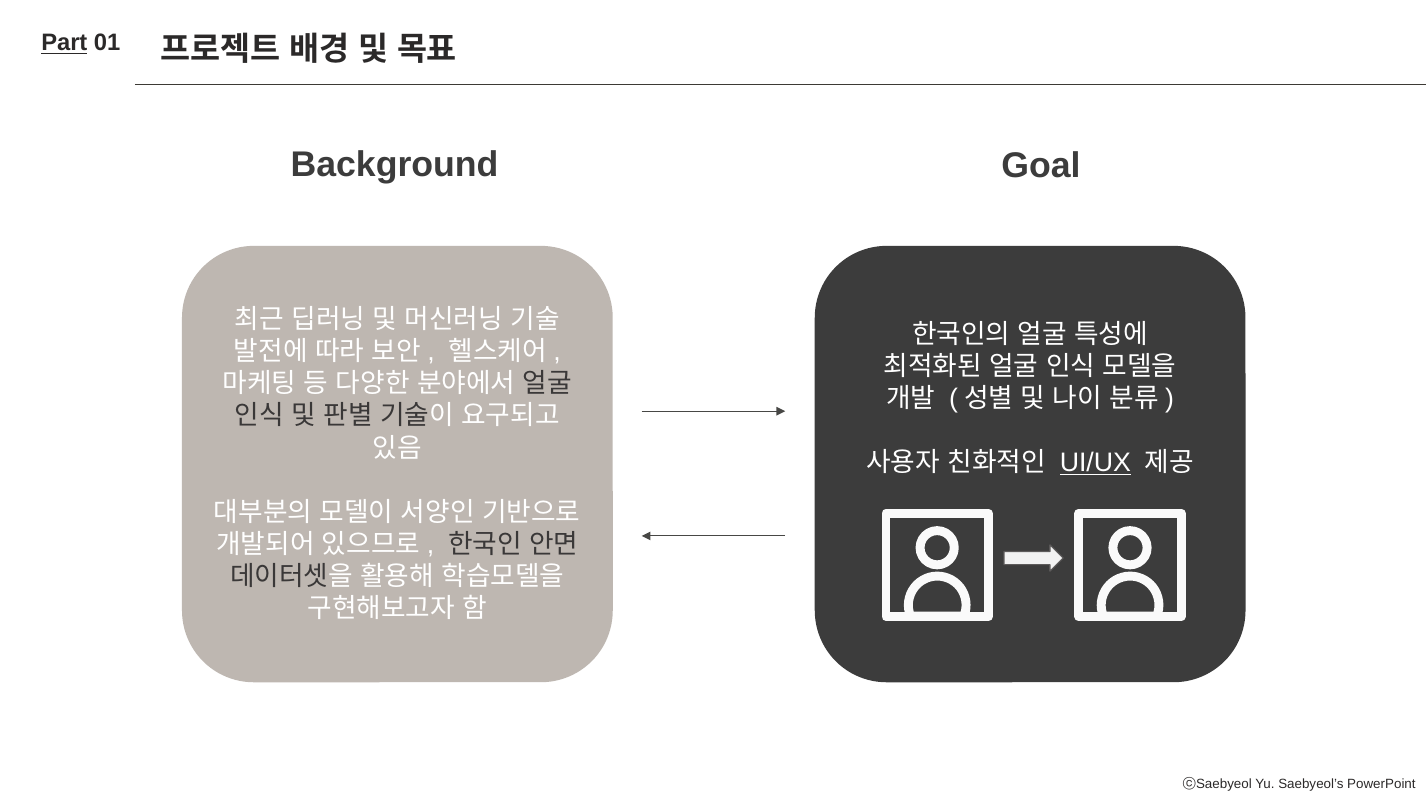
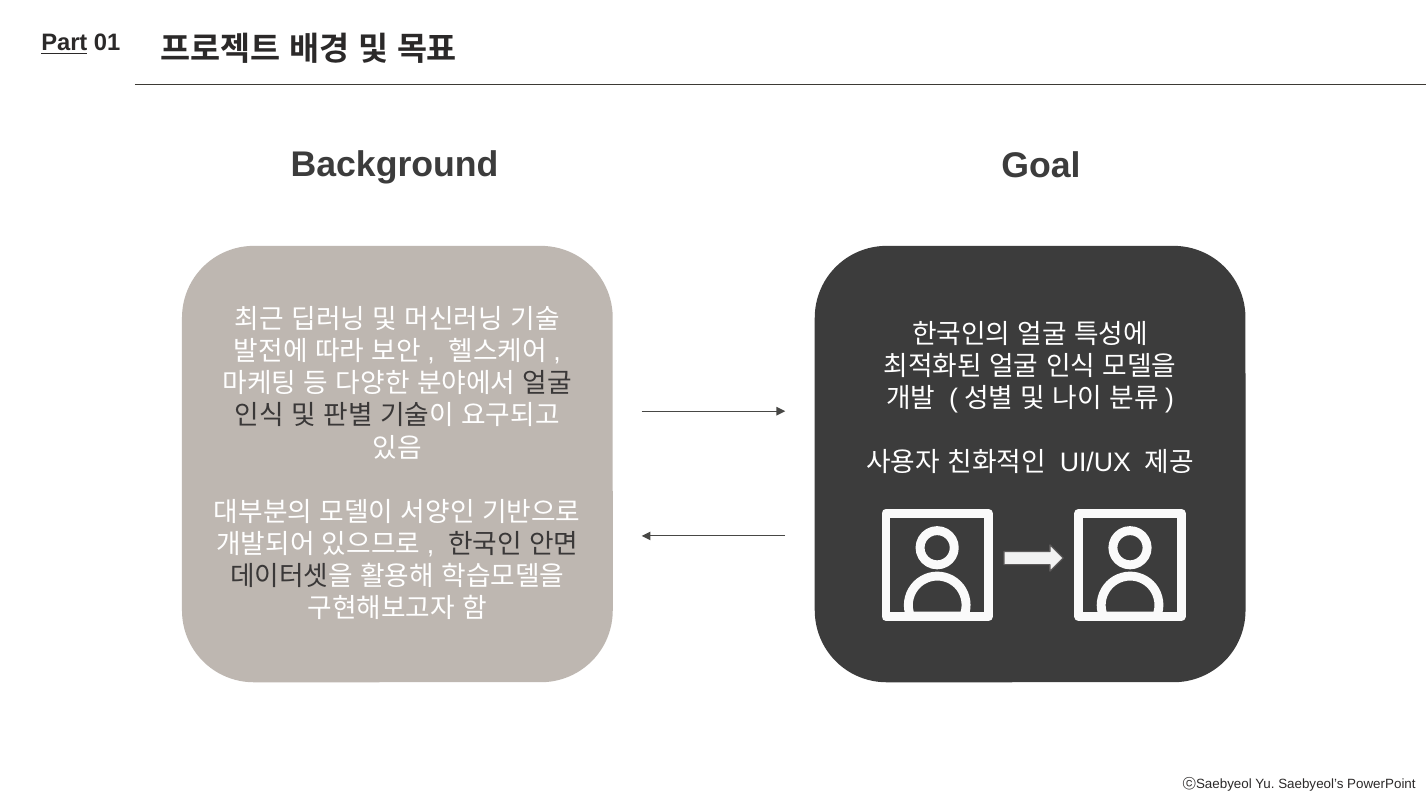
UI/UX underline: present -> none
